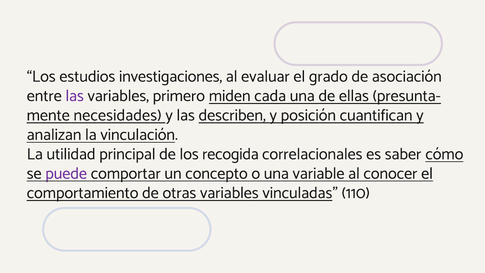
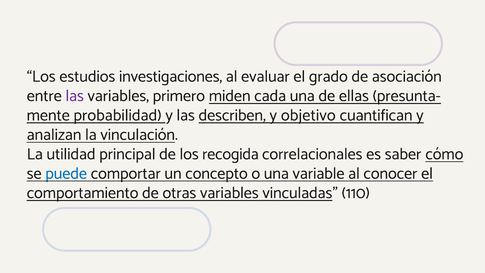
necesidades: necesidades -> probabilidad
posición: posición -> objetivo
puede colour: purple -> blue
